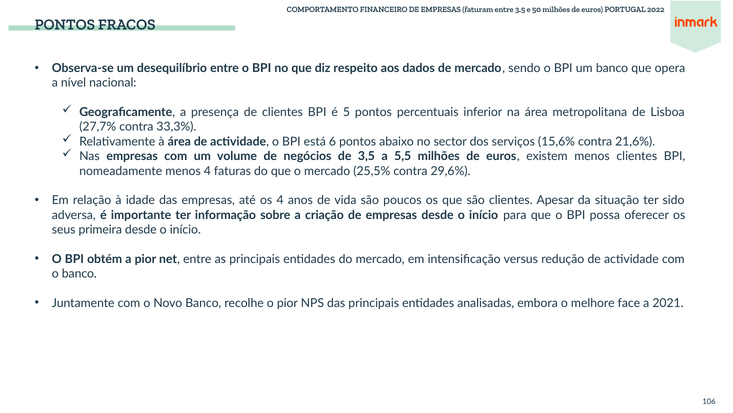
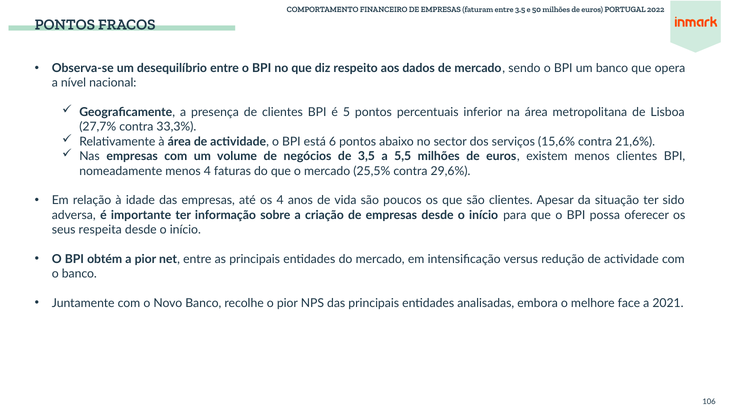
primeira: primeira -> respeita
